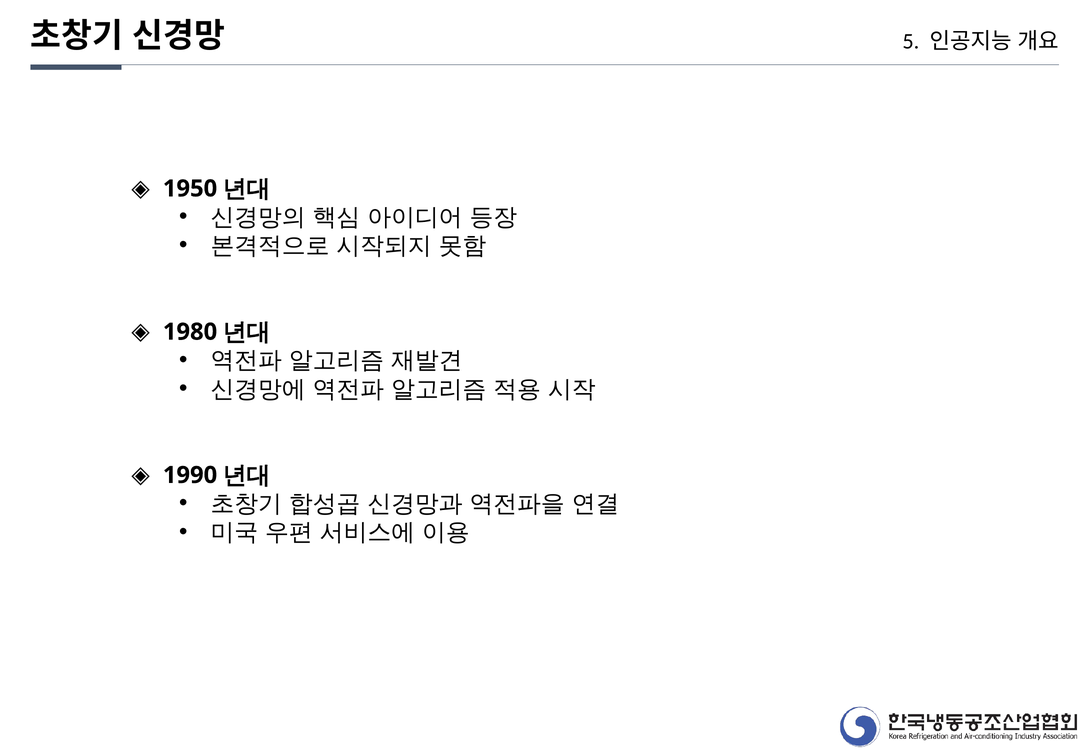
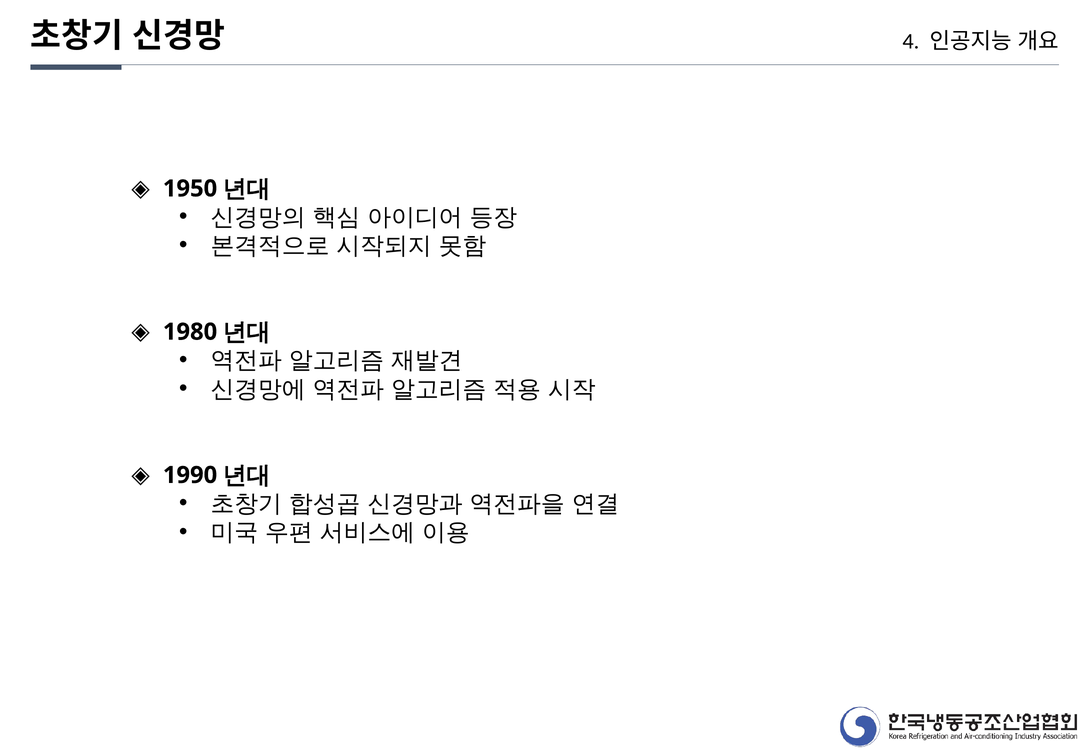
5: 5 -> 4
